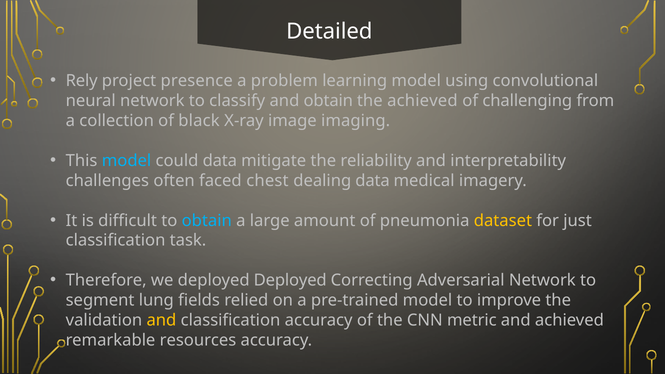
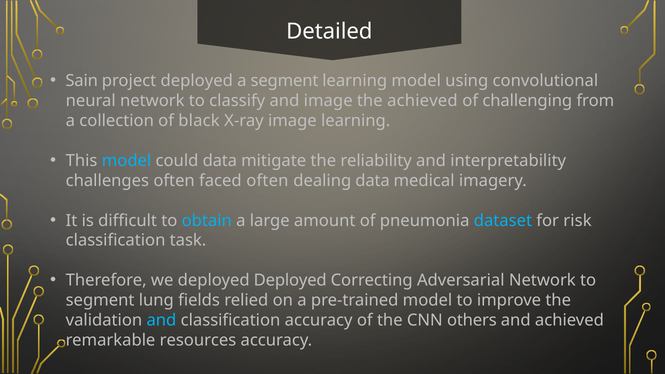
Rely: Rely -> Sain
project presence: presence -> deployed
a problem: problem -> segment
and obtain: obtain -> image
image imaging: imaging -> learning
faced chest: chest -> often
dataset colour: yellow -> light blue
just: just -> risk
and at (161, 320) colour: yellow -> light blue
metric: metric -> others
